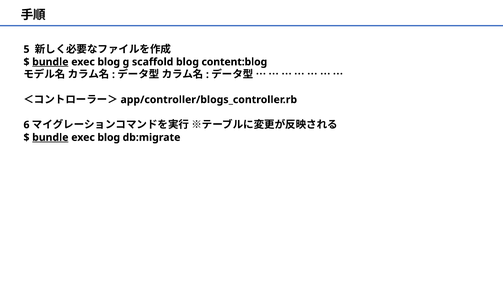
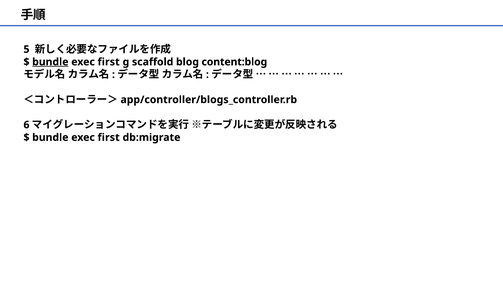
blog at (109, 62): blog -> first
bundle at (50, 137) underline: present -> none
blog at (109, 137): blog -> first
